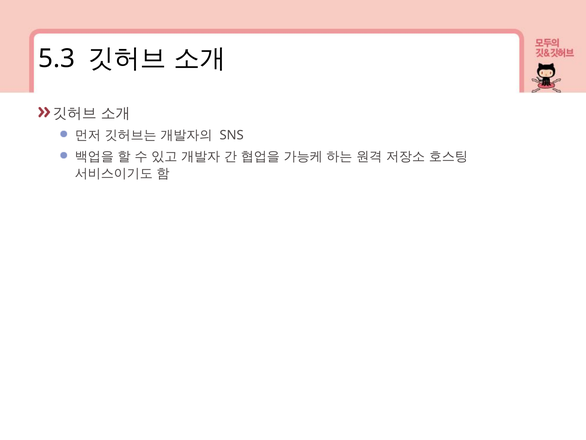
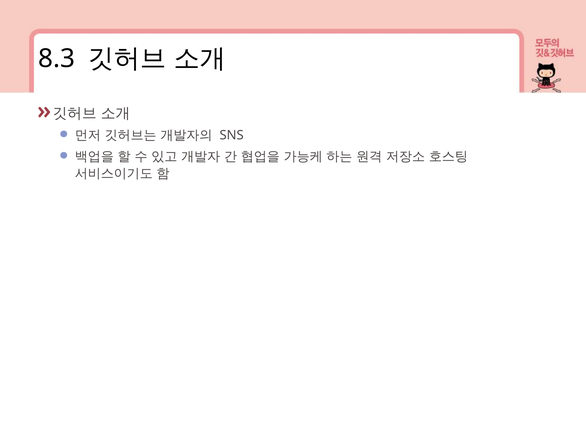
5.3: 5.3 -> 8.3
